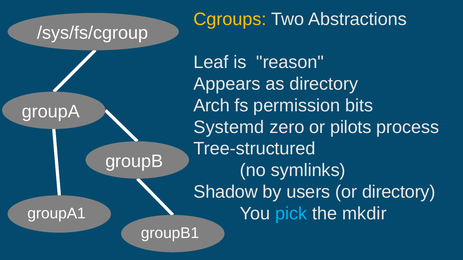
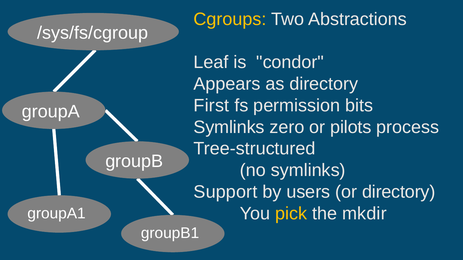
reason: reason -> condor
Arch: Arch -> First
Systemd at (229, 127): Systemd -> Symlinks
Shadow: Shadow -> Support
pick colour: light blue -> yellow
